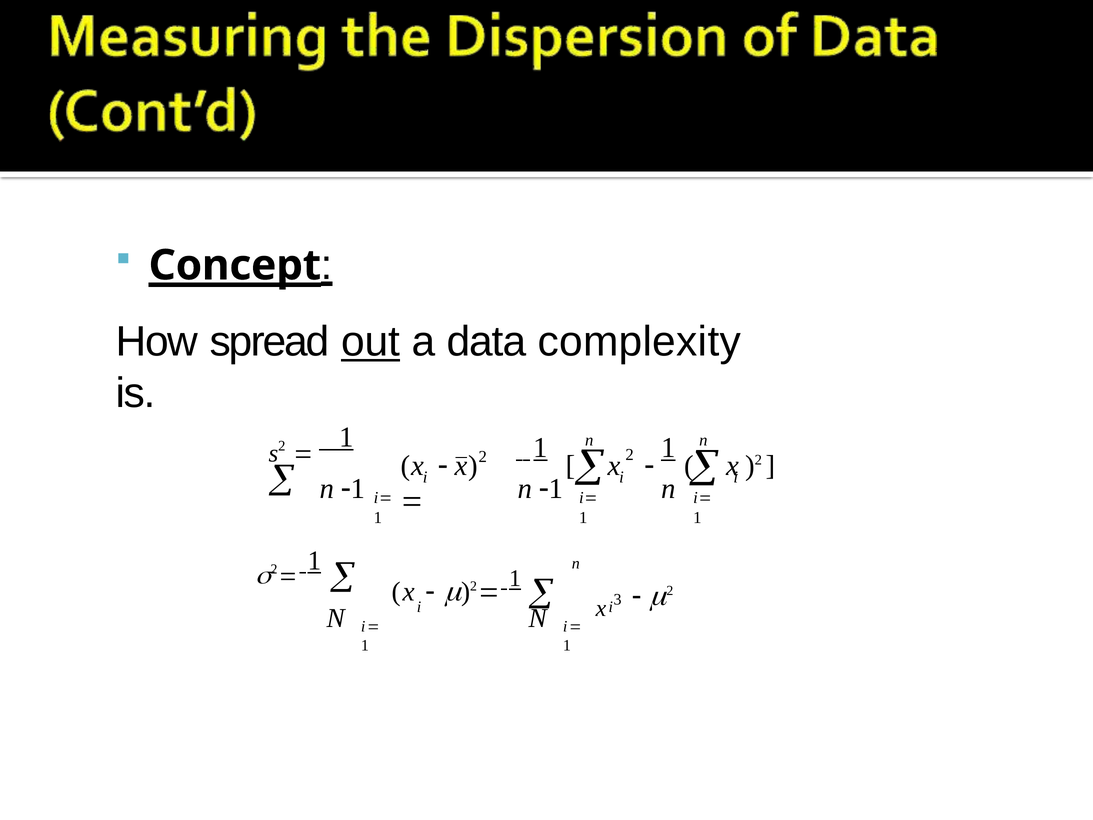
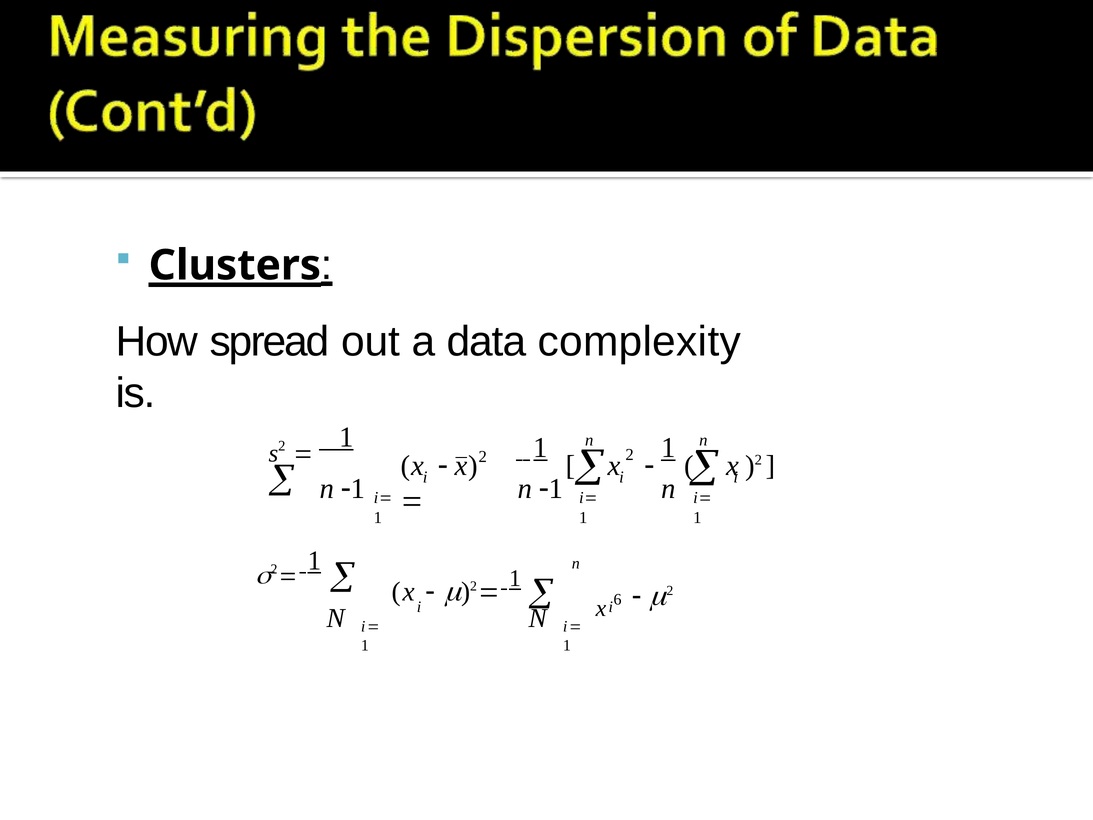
Concept: Concept -> Clusters
out underline: present -> none
3: 3 -> 6
